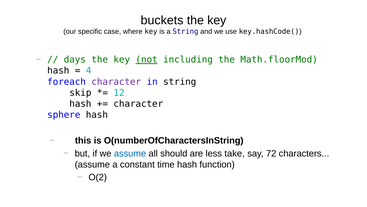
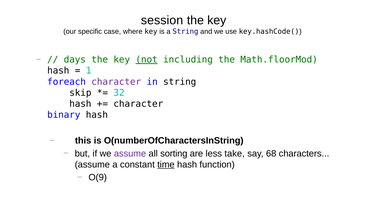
buckets: buckets -> session
4: 4 -> 1
12: 12 -> 32
sphere: sphere -> binary
assume at (130, 153) colour: blue -> purple
should: should -> sorting
72: 72 -> 68
time underline: none -> present
O(2: O(2 -> O(9
